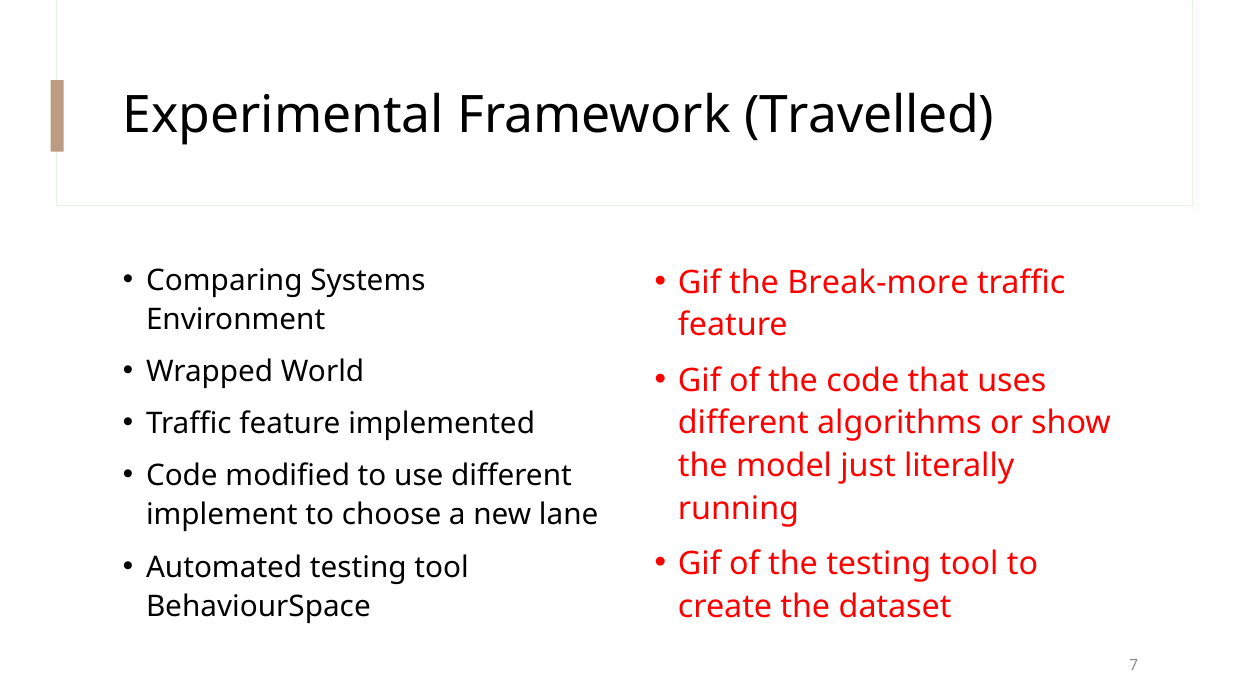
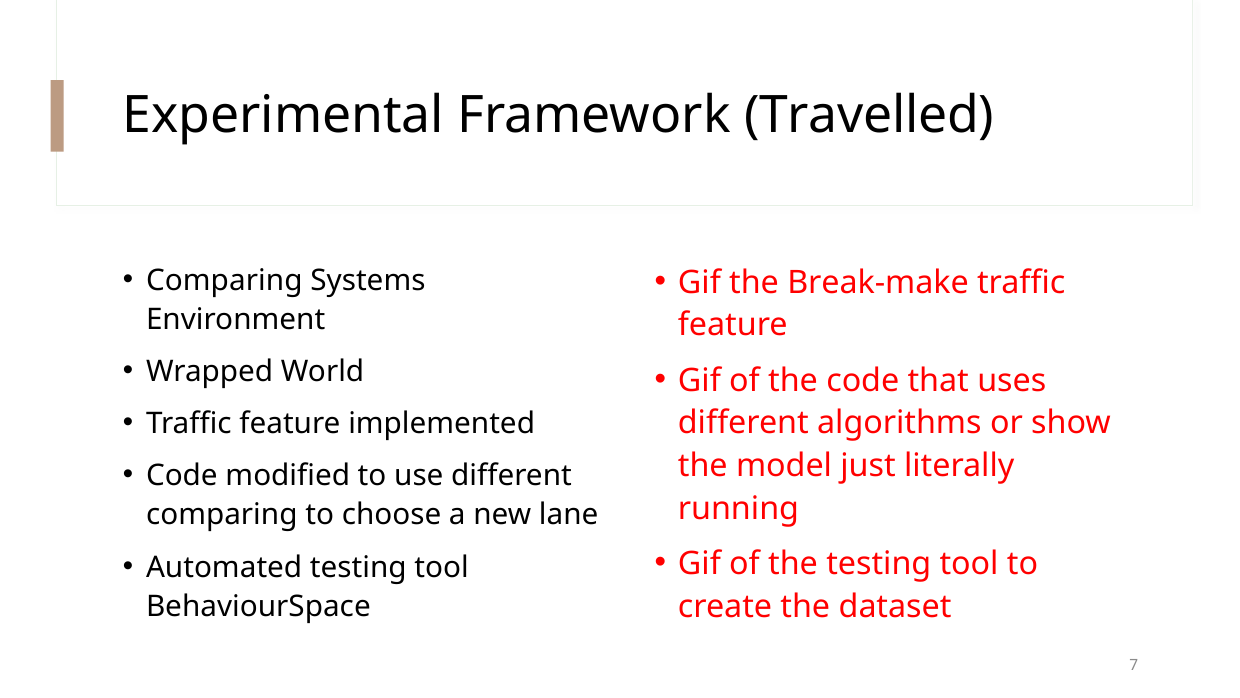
Break-more: Break-more -> Break-make
implement at (222, 515): implement -> comparing
